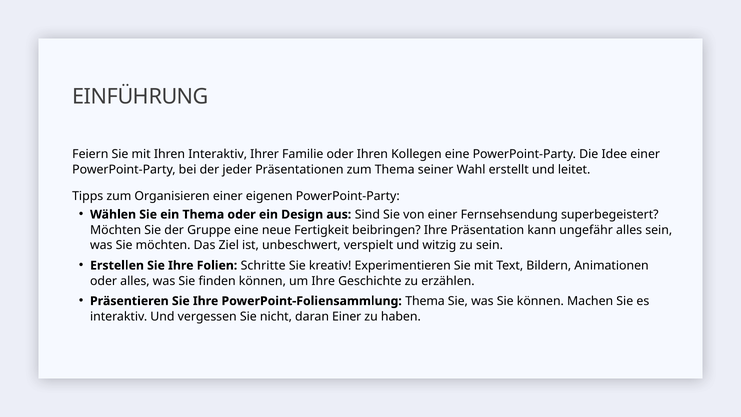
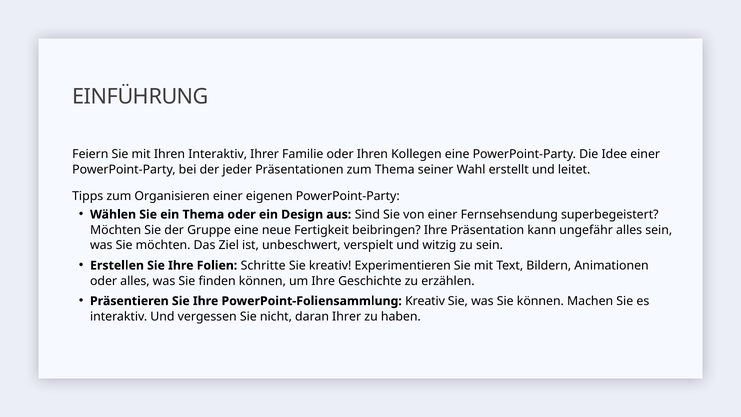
PowerPoint-Foliensammlung Thema: Thema -> Kreativ
daran Einer: Einer -> Ihrer
